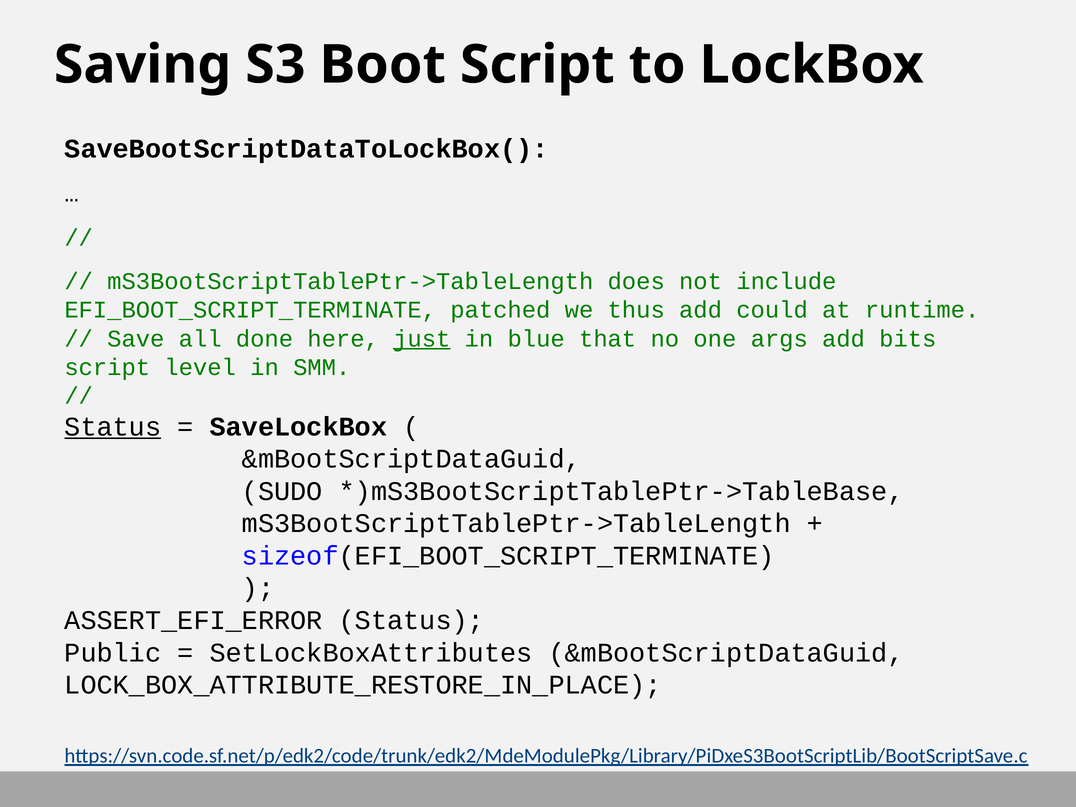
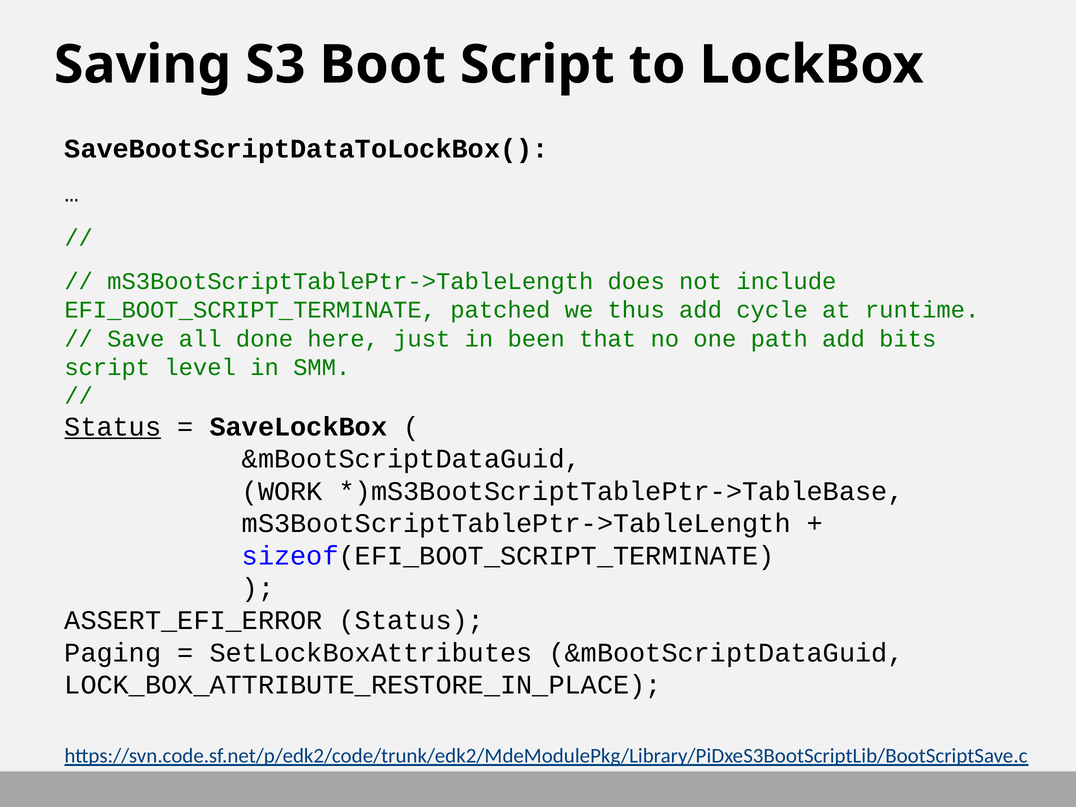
could: could -> cycle
just underline: present -> none
blue: blue -> been
args: args -> path
SUDO: SUDO -> WORK
Public: Public -> Paging
